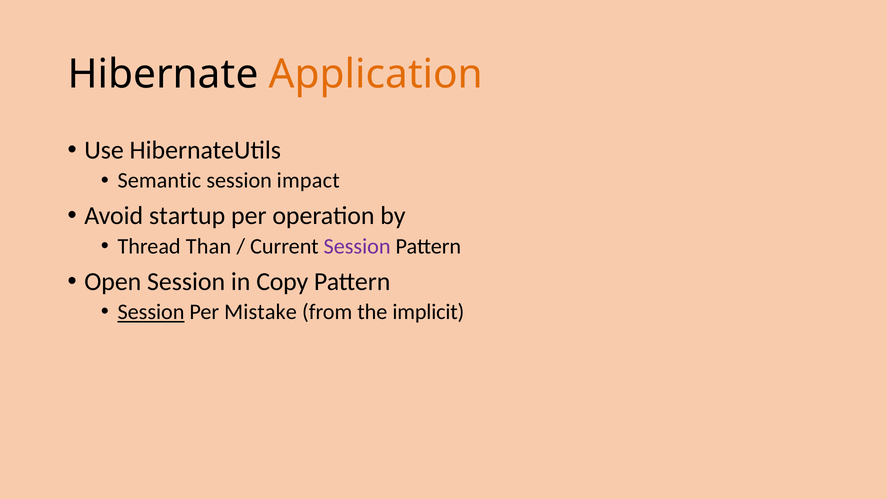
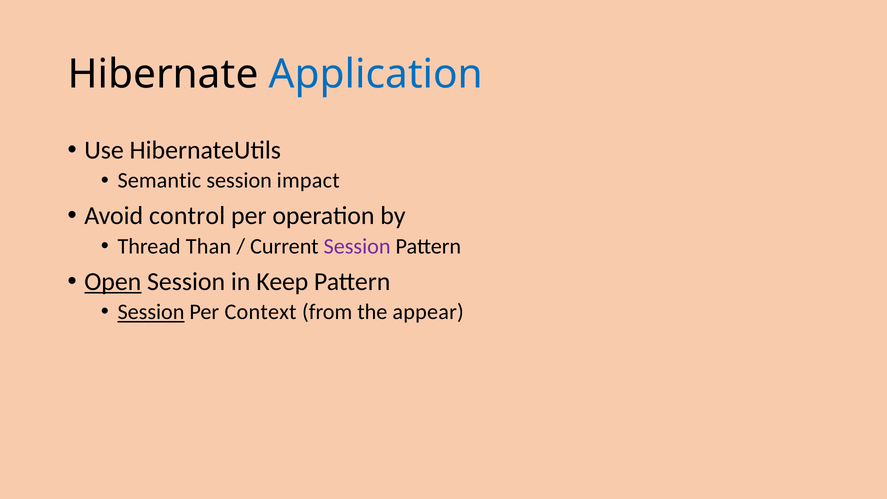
Application colour: orange -> blue
startup: startup -> control
Open underline: none -> present
Copy: Copy -> Keep
Mistake: Mistake -> Context
implicit: implicit -> appear
